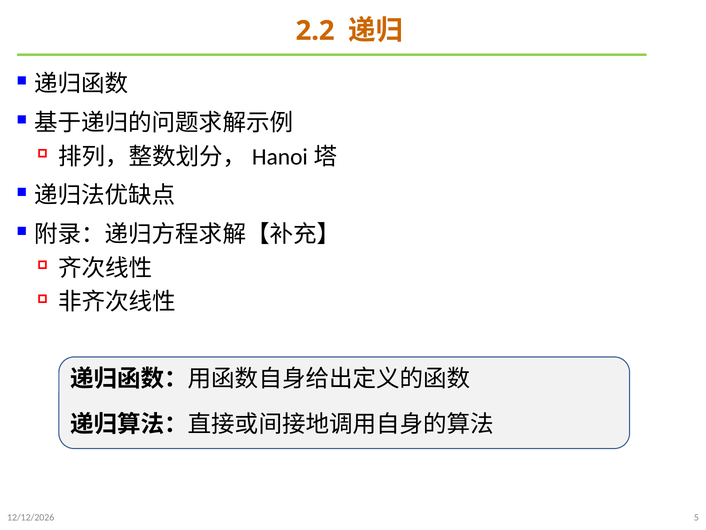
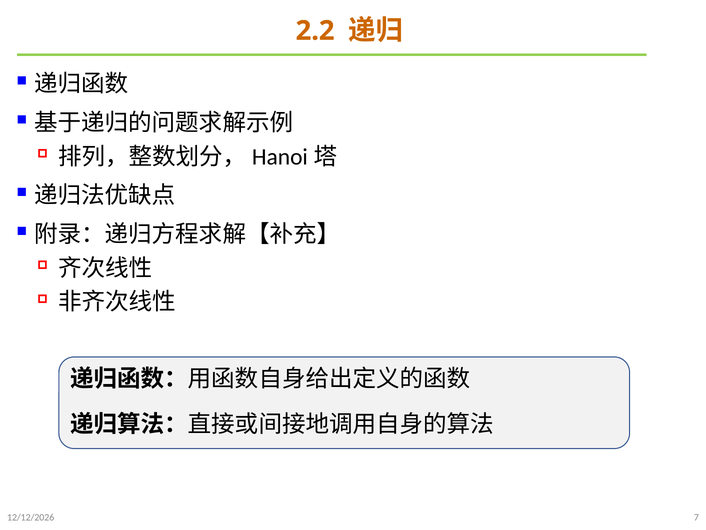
5: 5 -> 7
